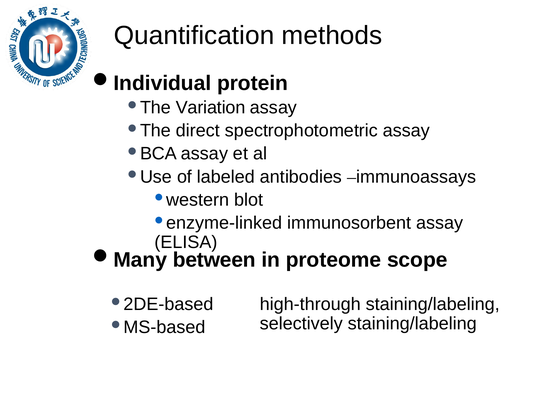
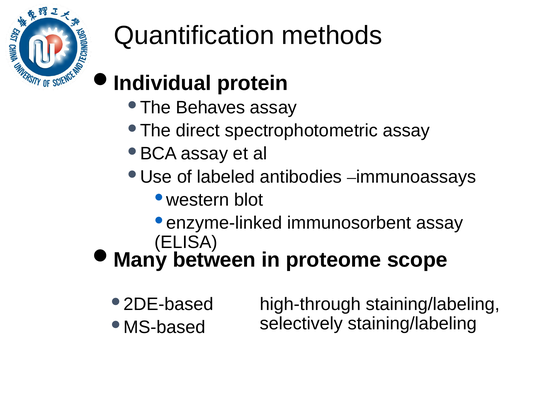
Variation: Variation -> Behaves
